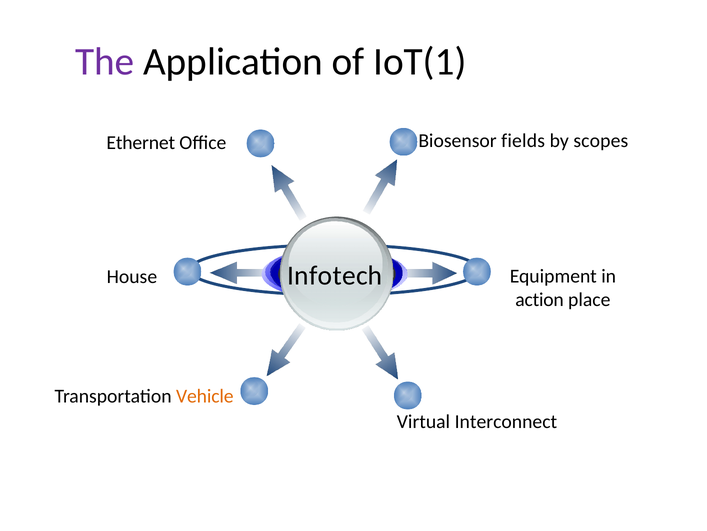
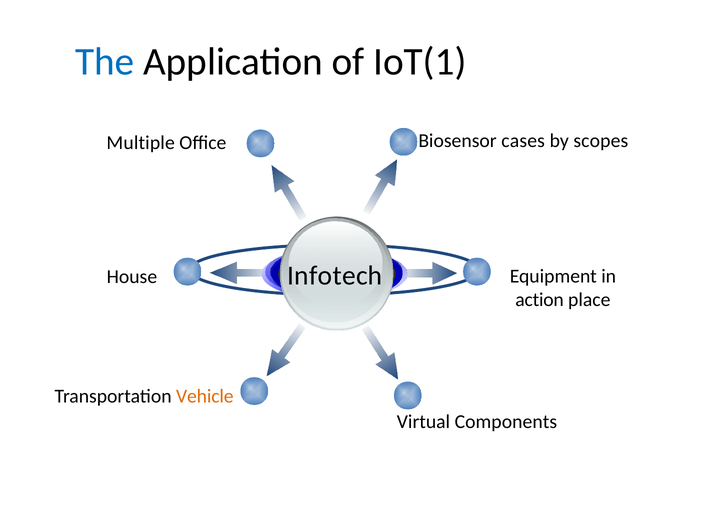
The colour: purple -> blue
fields: fields -> cases
Ethernet: Ethernet -> Multiple
Interconnect: Interconnect -> Components
